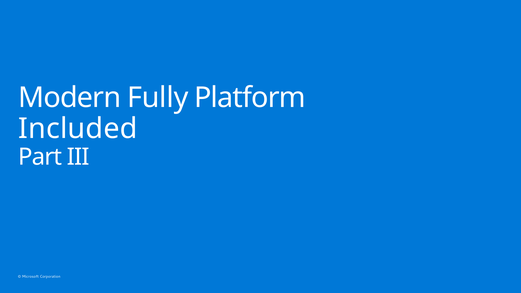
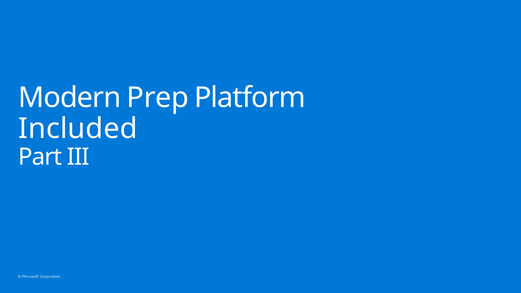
Fully: Fully -> Prep
